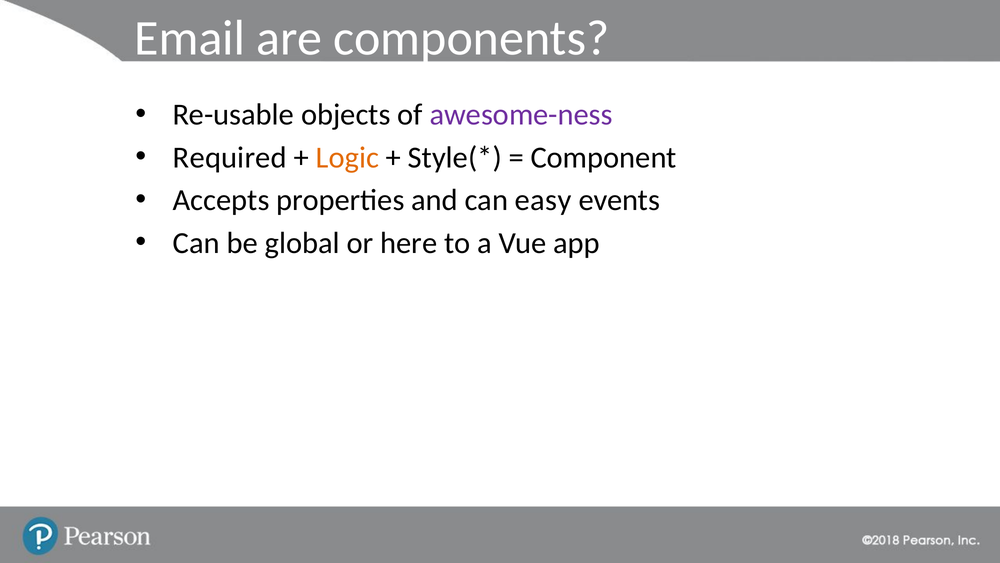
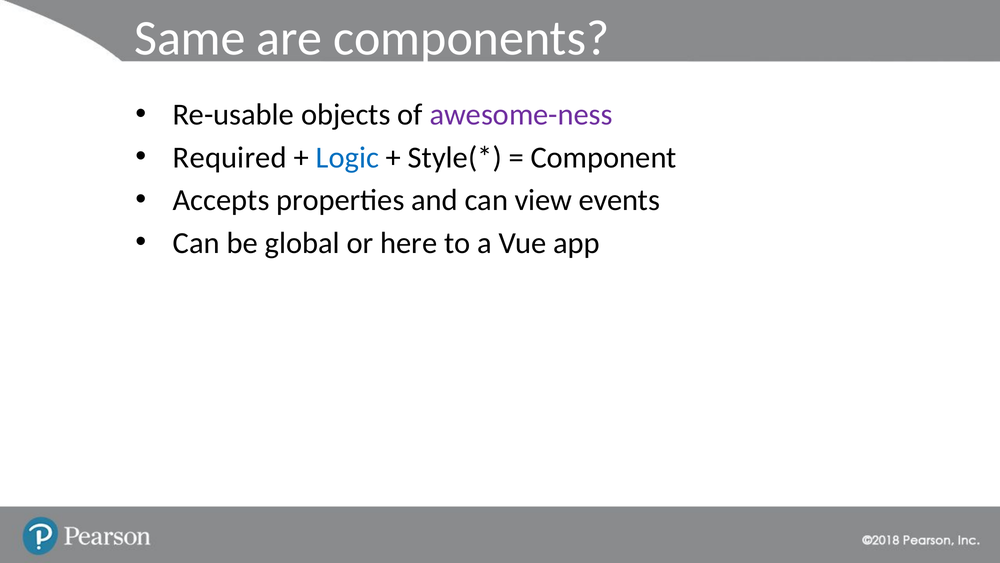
Email: Email -> Same
Logic colour: orange -> blue
easy: easy -> view
